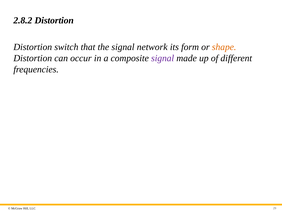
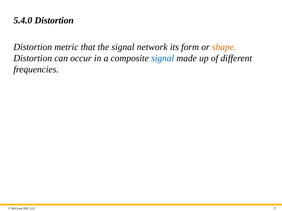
2.8.2: 2.8.2 -> 5.4.0
switch: switch -> metric
signal at (163, 58) colour: purple -> blue
